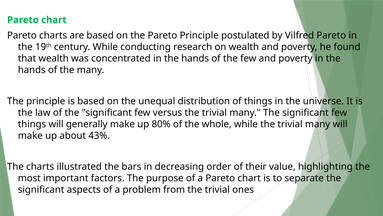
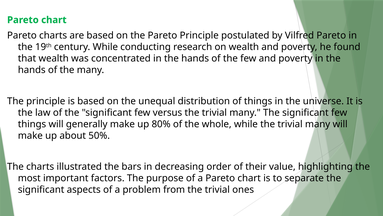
43%: 43% -> 50%
